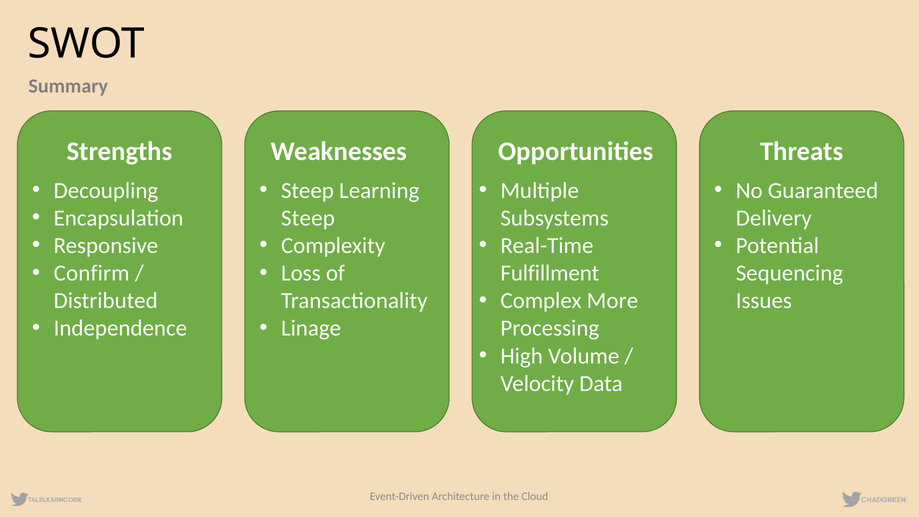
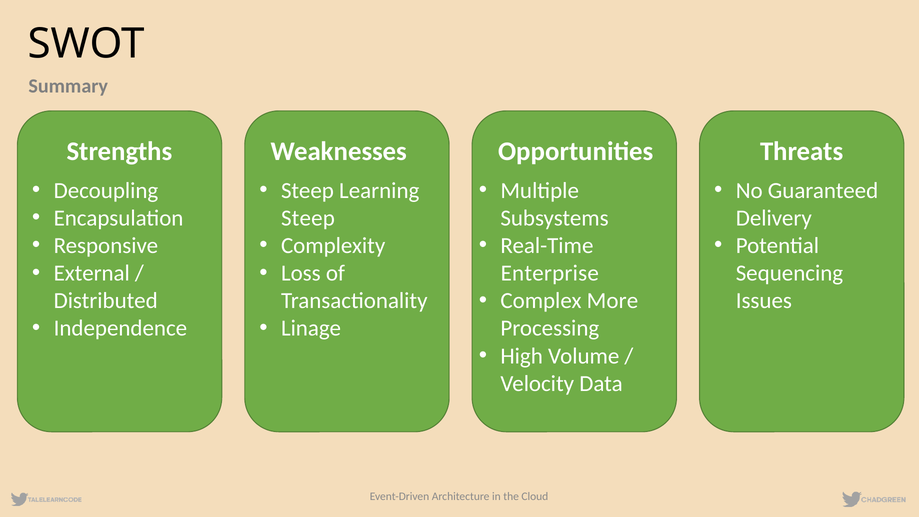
Confirm: Confirm -> External
Fulfillment: Fulfillment -> Enterprise
